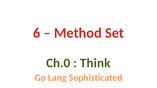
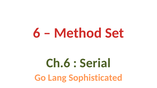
Ch.0: Ch.0 -> Ch.6
Think: Think -> Serial
